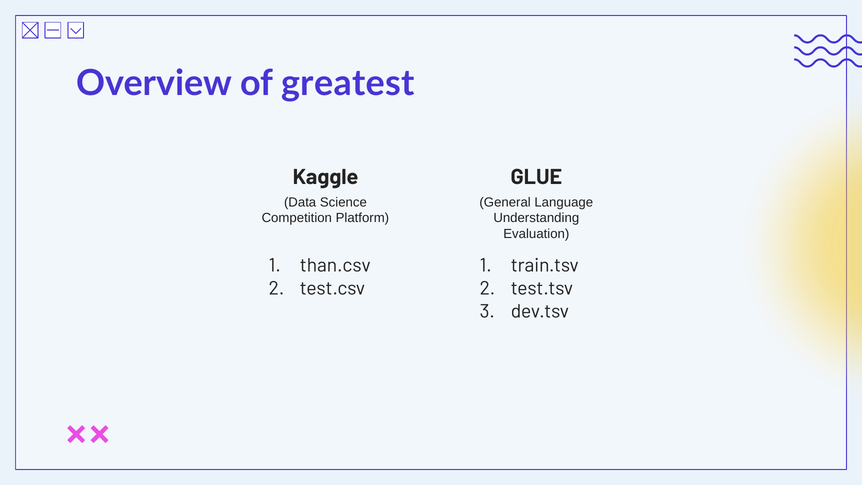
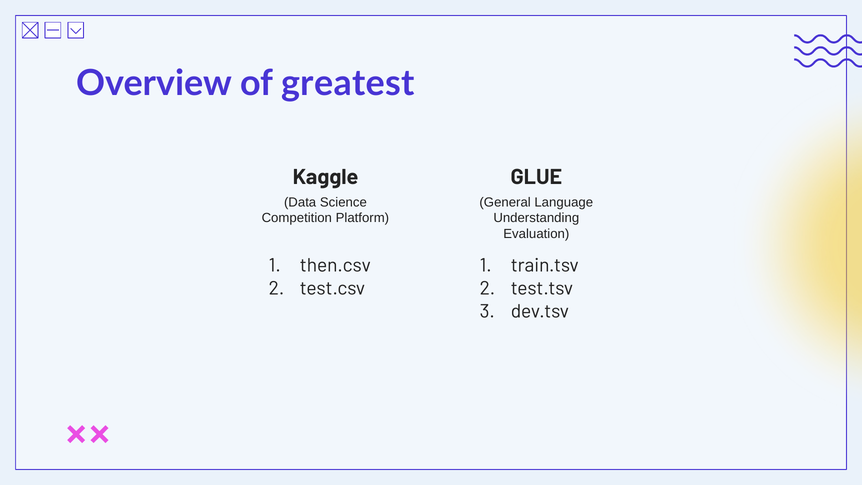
than.csv: than.csv -> then.csv
